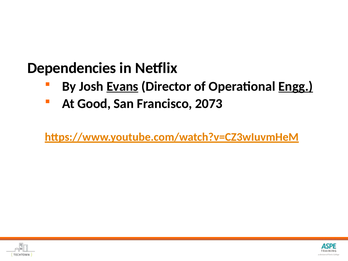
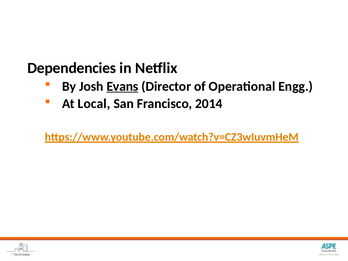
Engg underline: present -> none
Good: Good -> Local
2073: 2073 -> 2014
